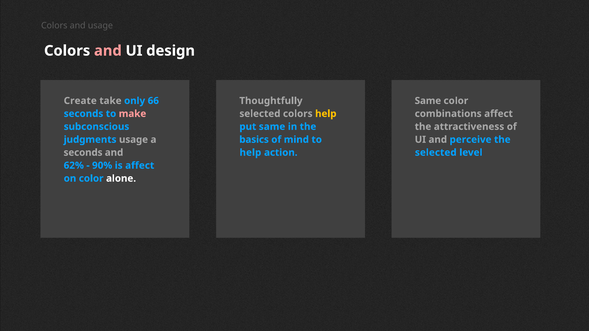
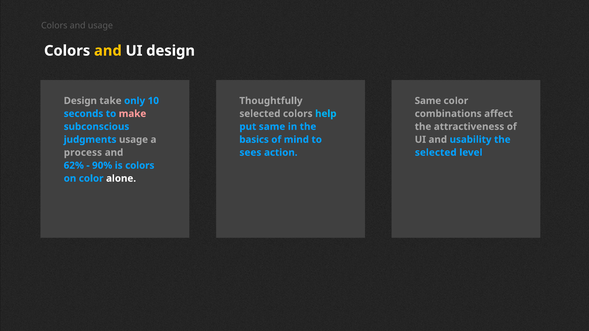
and at (108, 51) colour: pink -> yellow
Create at (80, 101): Create -> Design
66: 66 -> 10
help at (326, 114) colour: yellow -> light blue
perceive: perceive -> usability
seconds at (83, 153): seconds -> process
help at (250, 153): help -> sees
is affect: affect -> colors
